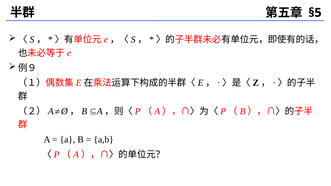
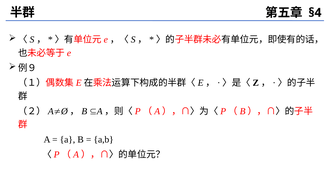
§5: §5 -> §4
